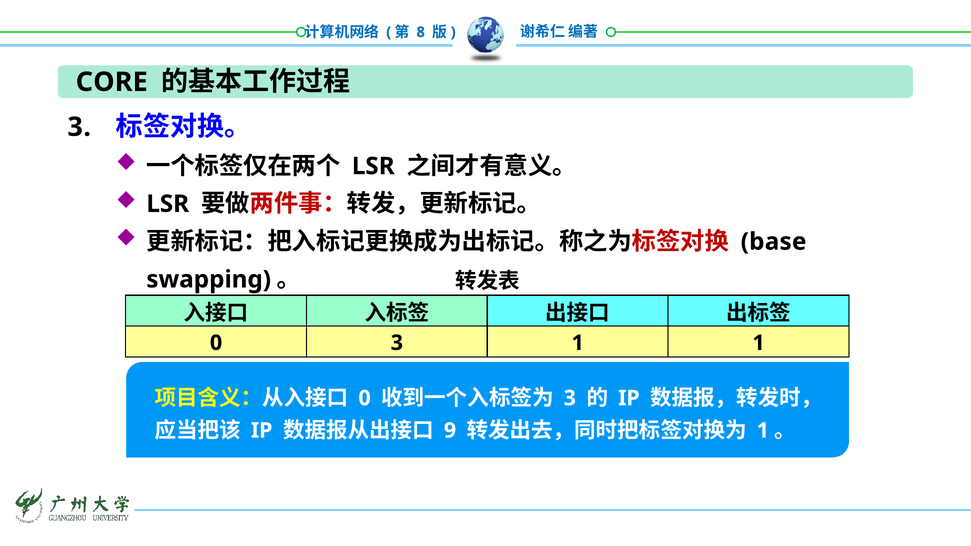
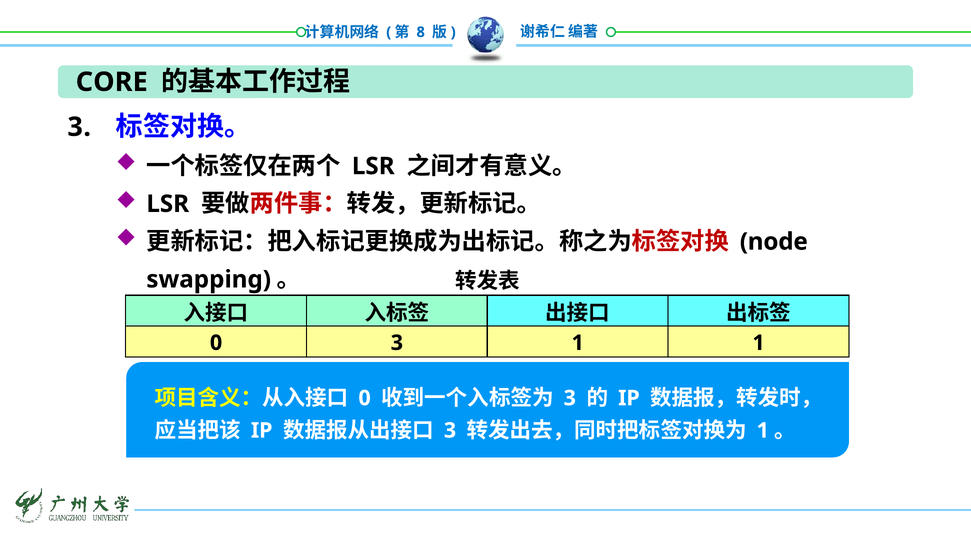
base: base -> node
9 at (450, 431): 9 -> 3
